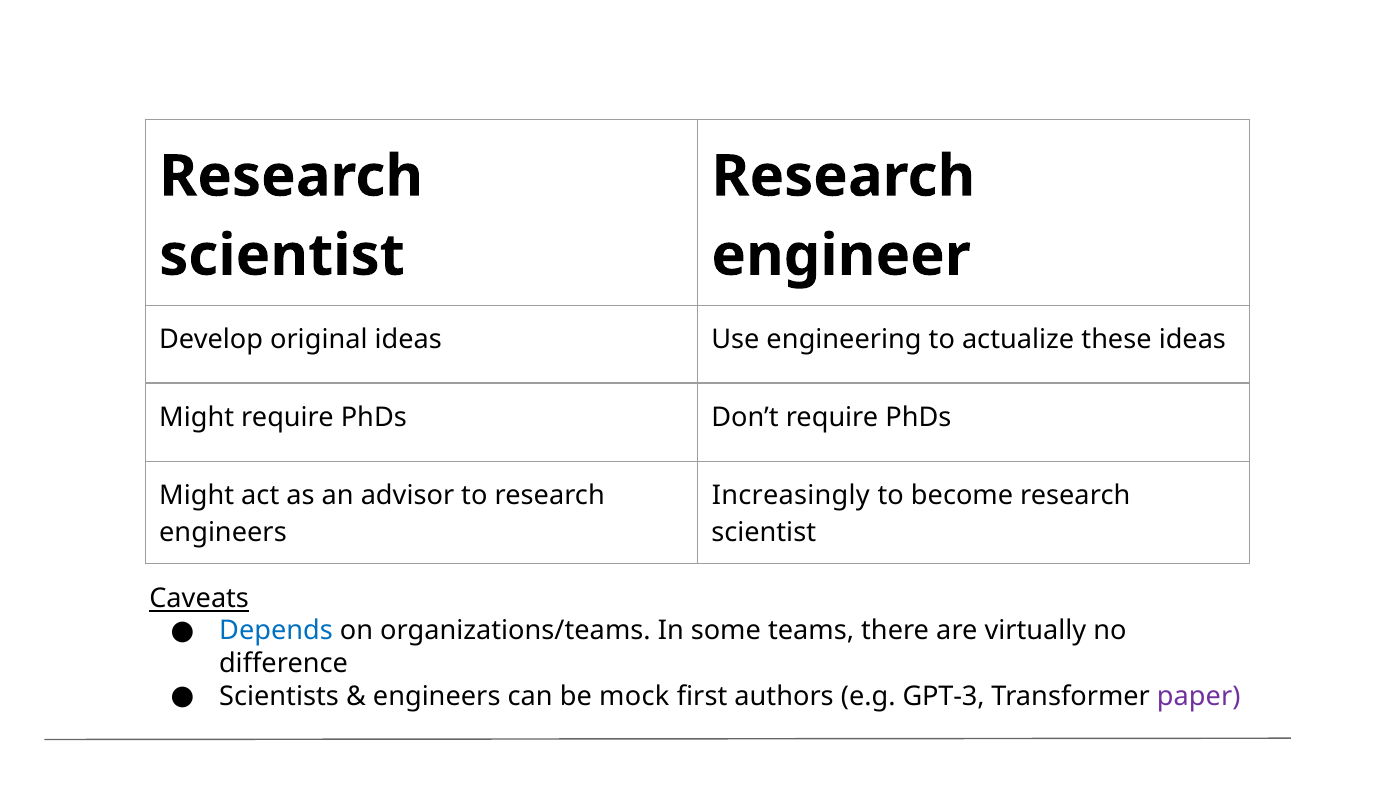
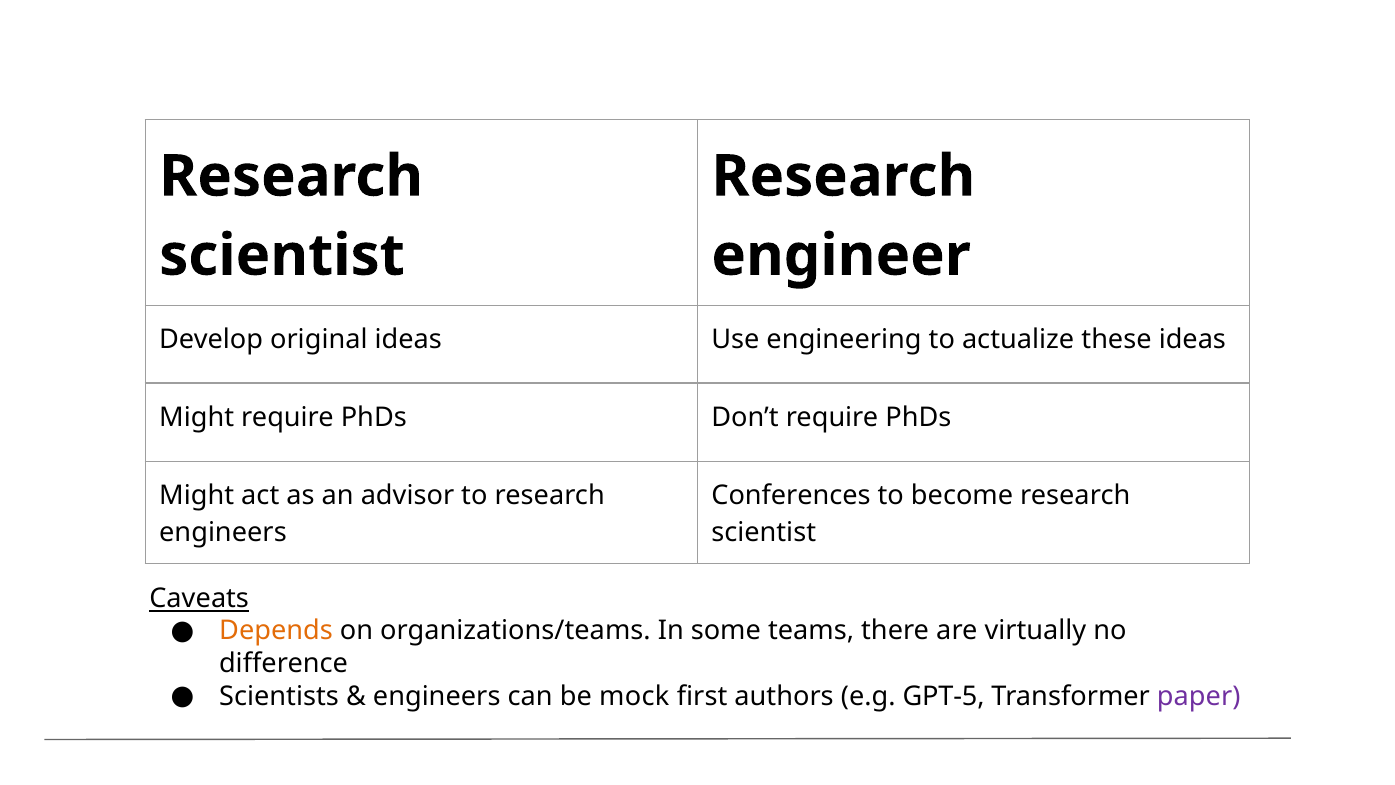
Increasingly: Increasingly -> Conferences
Depends colour: blue -> orange
GPT-3: GPT-3 -> GPT-5
